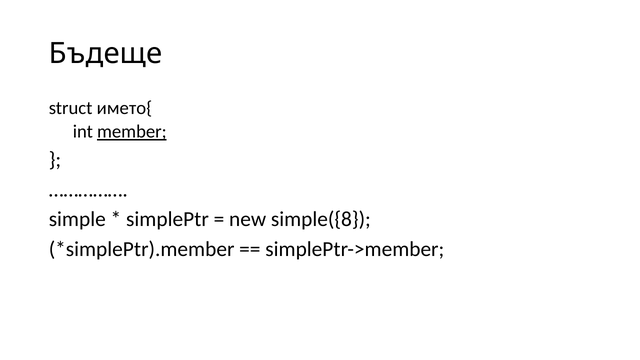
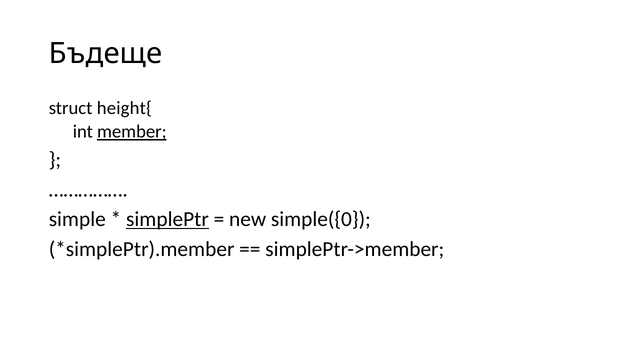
името{: името{ -> height{
simplePtr underline: none -> present
simple({8: simple({8 -> simple({0
